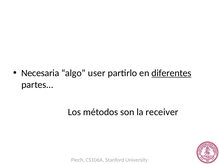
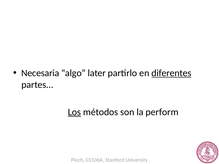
user: user -> later
Los underline: none -> present
receiver: receiver -> perform
